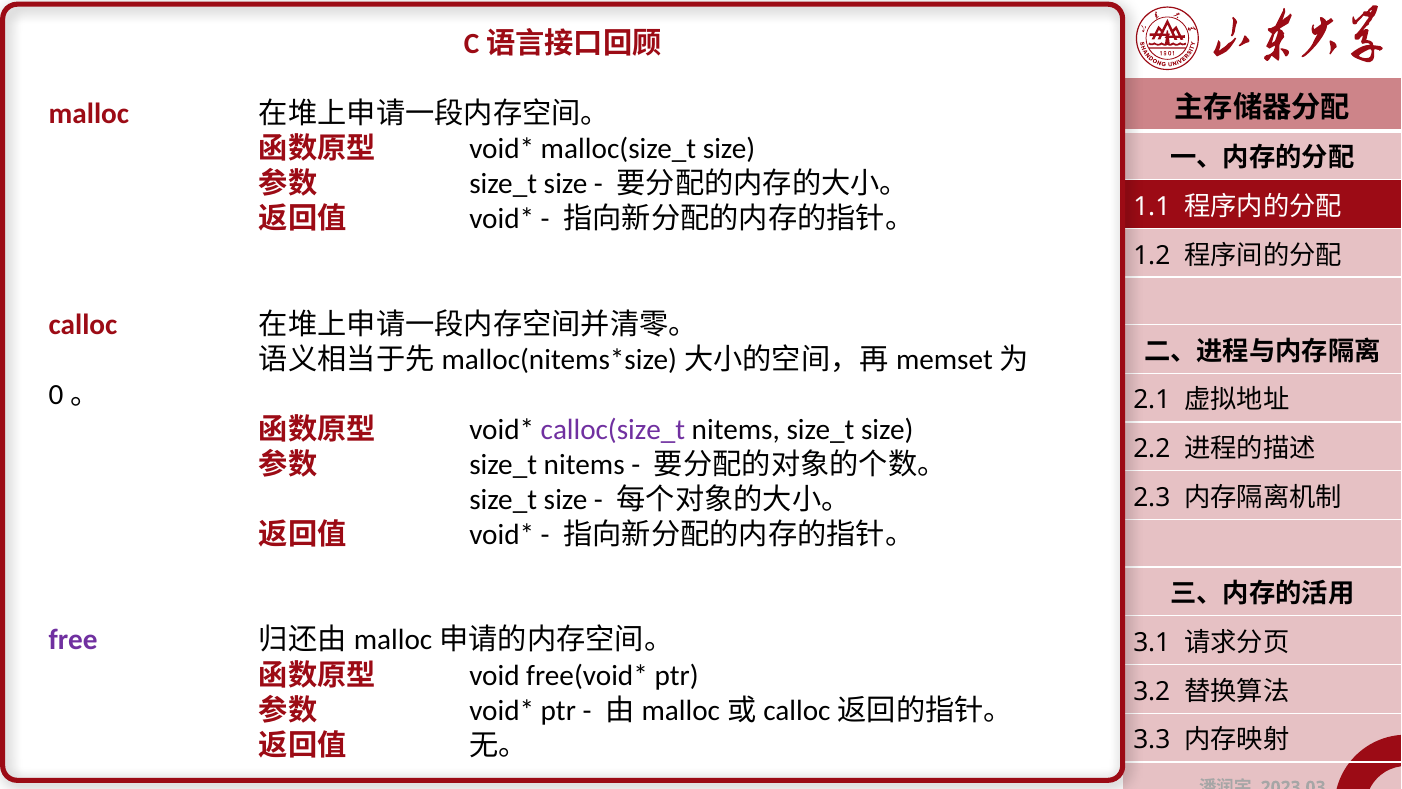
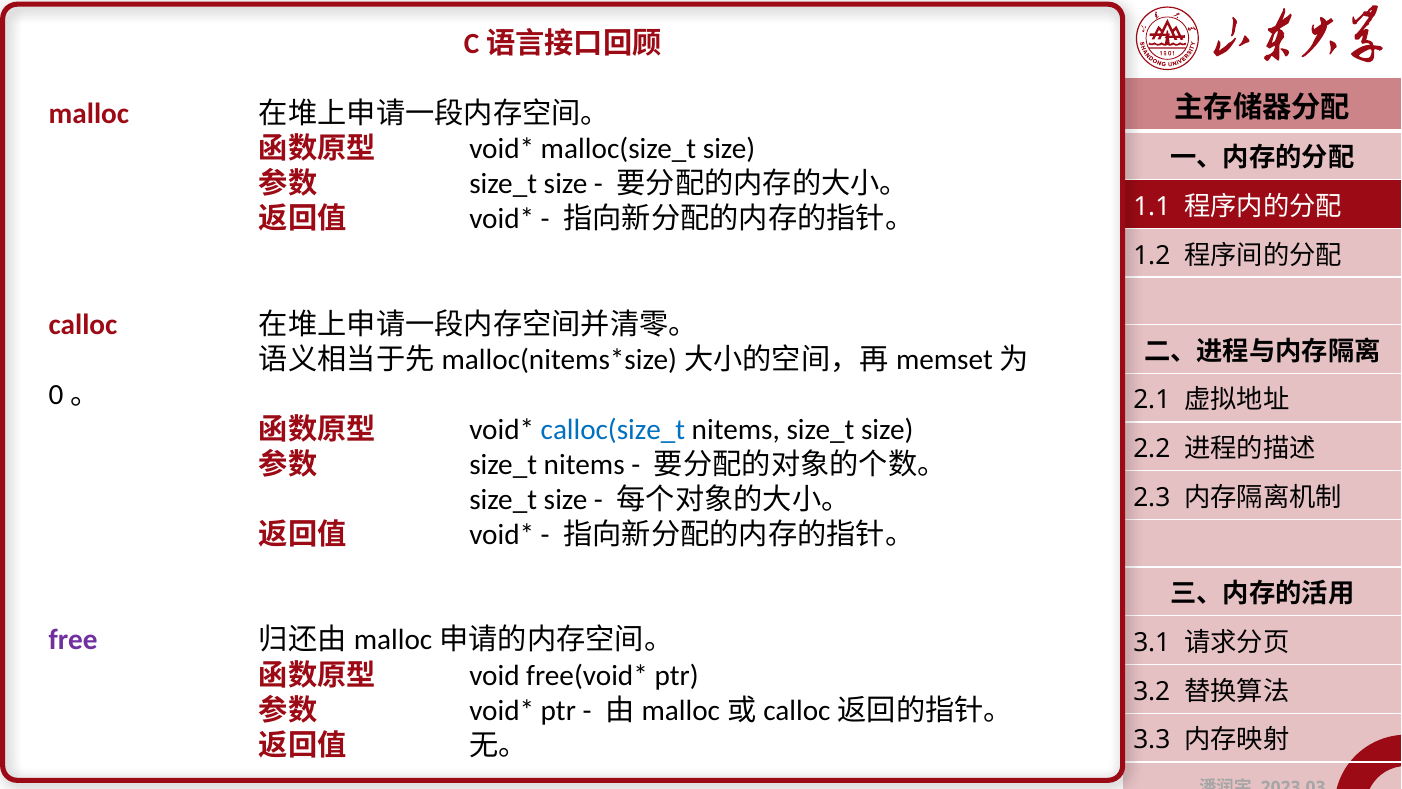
calloc(size_t colour: purple -> blue
